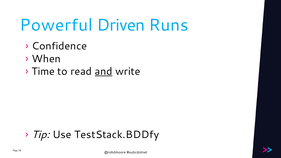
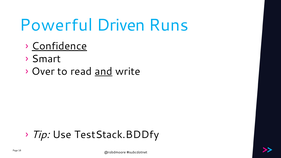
Confidence underline: none -> present
When: When -> Smart
Time: Time -> Over
